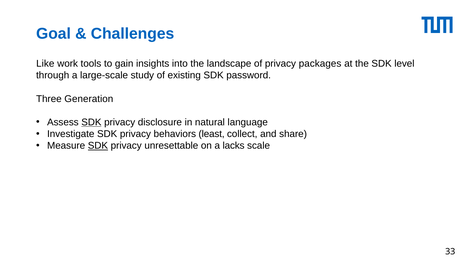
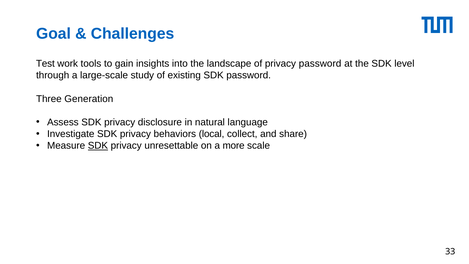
Like: Like -> Test
privacy packages: packages -> password
SDK at (91, 122) underline: present -> none
least: least -> local
lacks: lacks -> more
